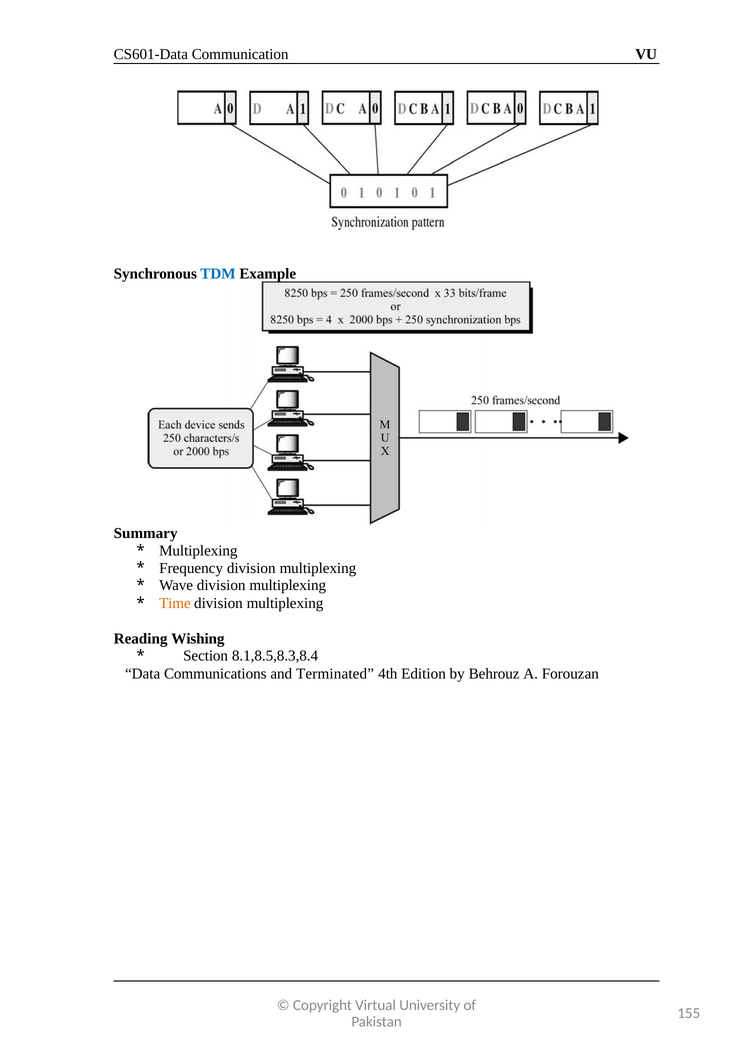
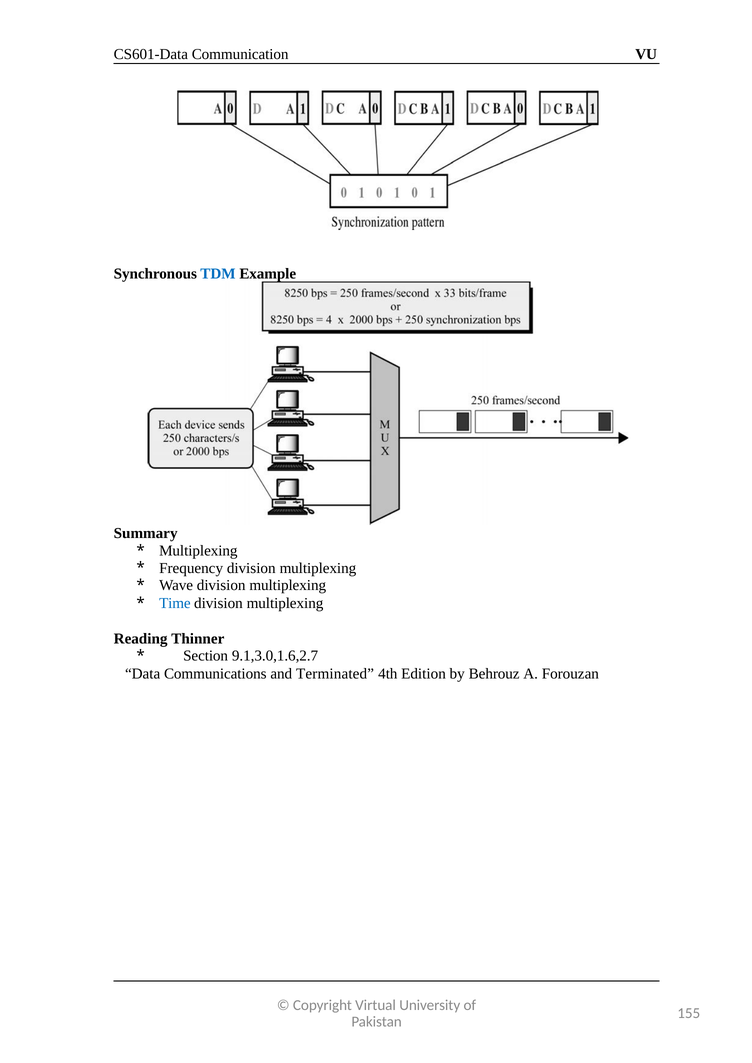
Time colour: orange -> blue
Wishing: Wishing -> Thinner
8.1,8.5,8.3,8.4: 8.1,8.5,8.3,8.4 -> 9.1,3.0,1.6,2.7
